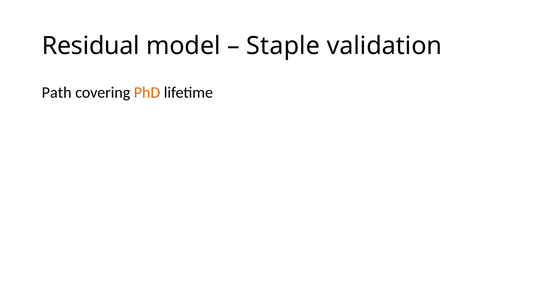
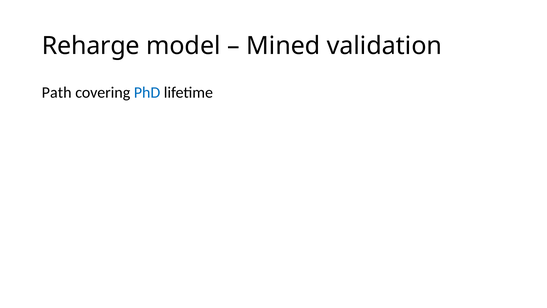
Residual: Residual -> Reharge
Staple: Staple -> Mined
PhD colour: orange -> blue
